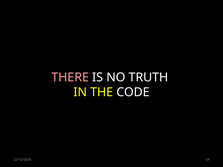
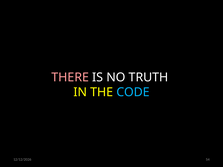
CODE colour: white -> light blue
